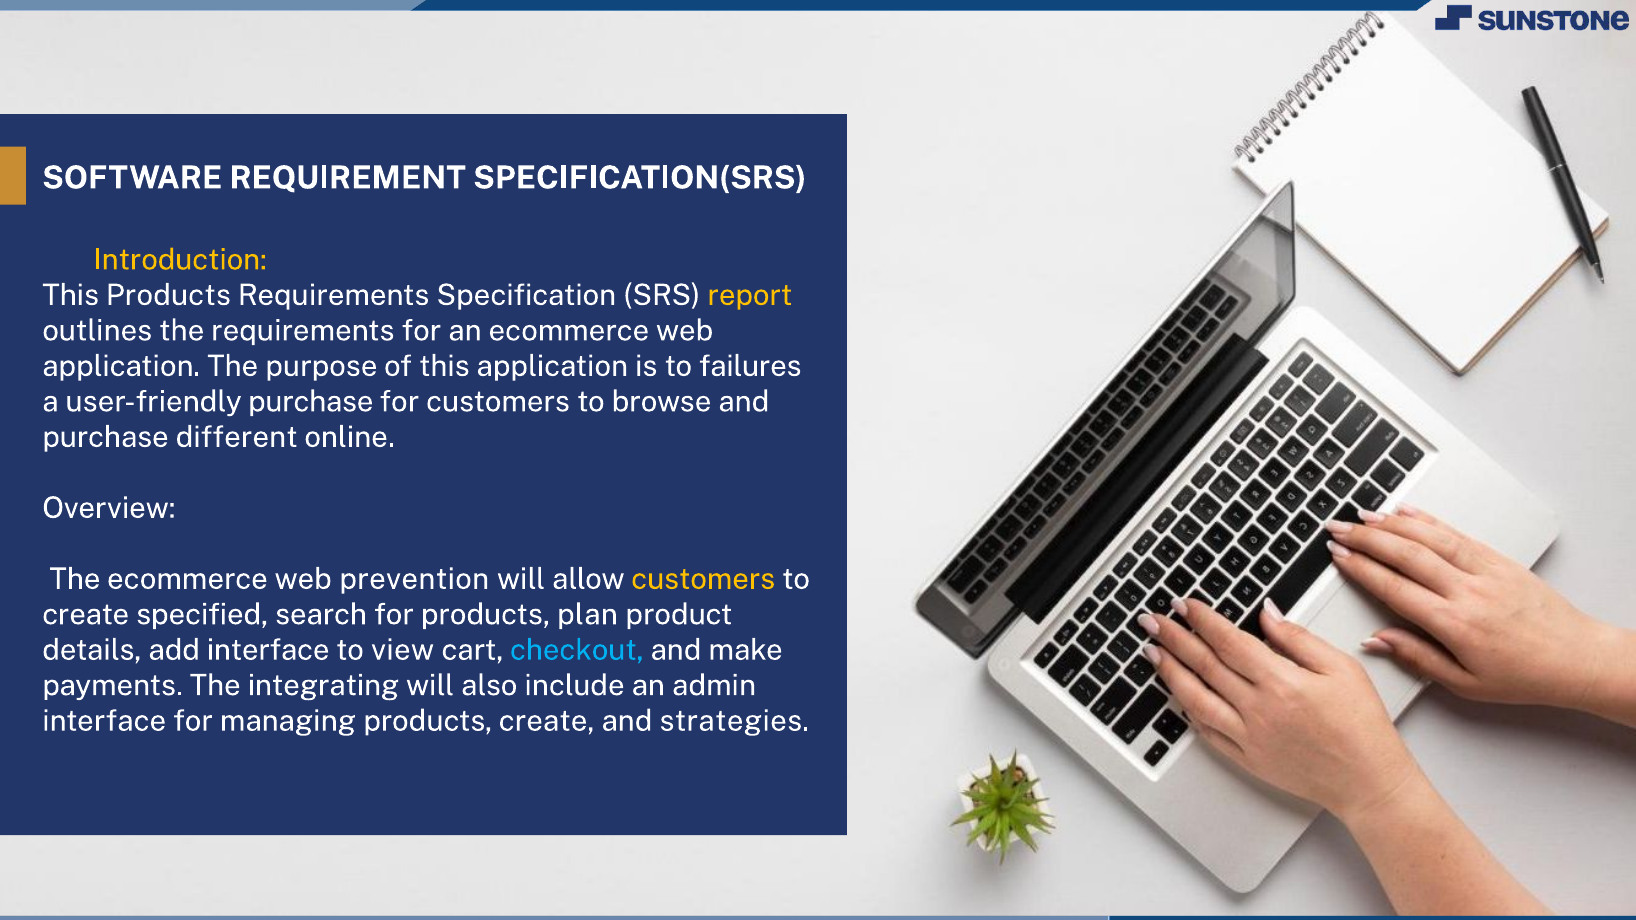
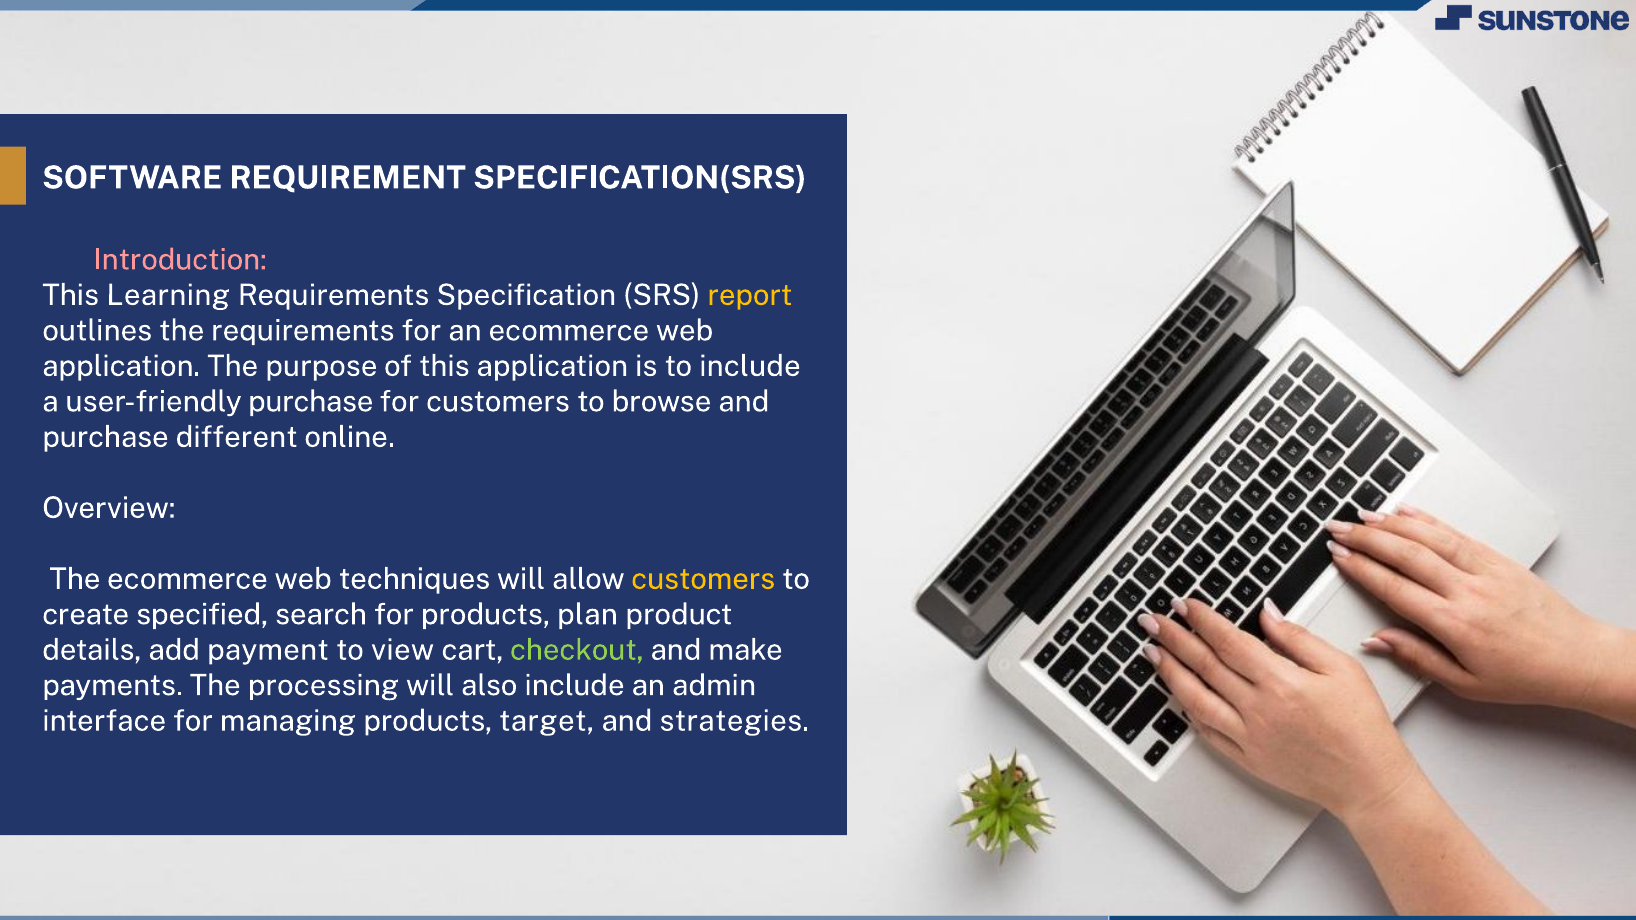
Introduction colour: yellow -> pink
This Products: Products -> Learning
to failures: failures -> include
prevention: prevention -> techniques
add interface: interface -> payment
checkout colour: light blue -> light green
integrating: integrating -> processing
products create: create -> target
